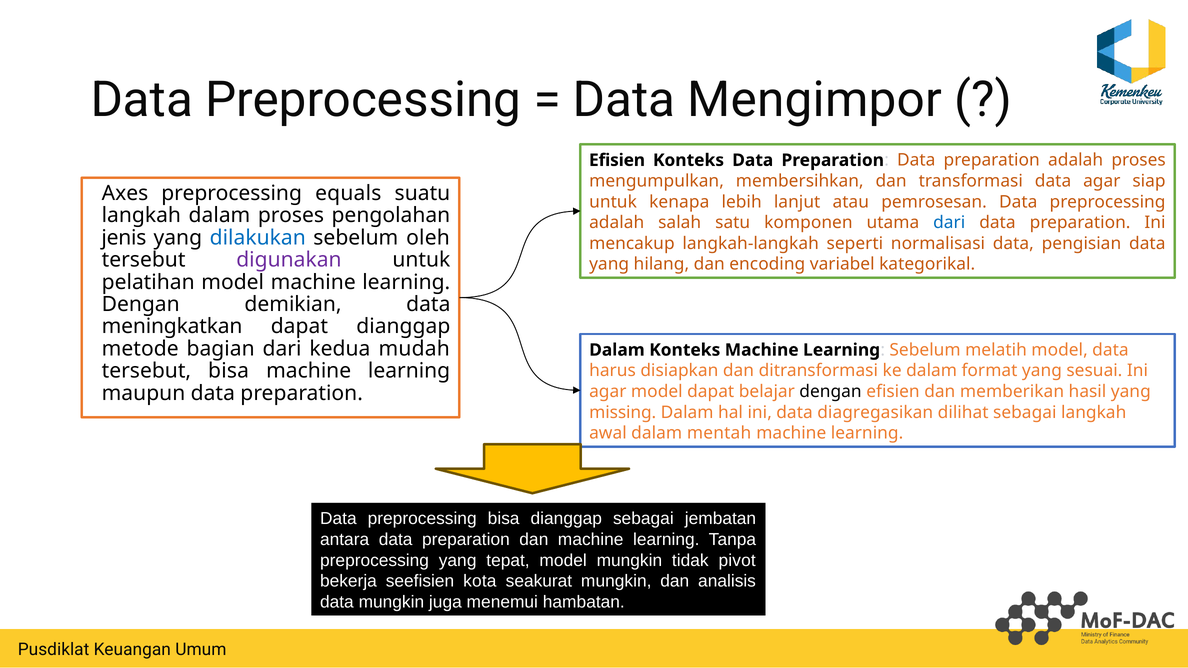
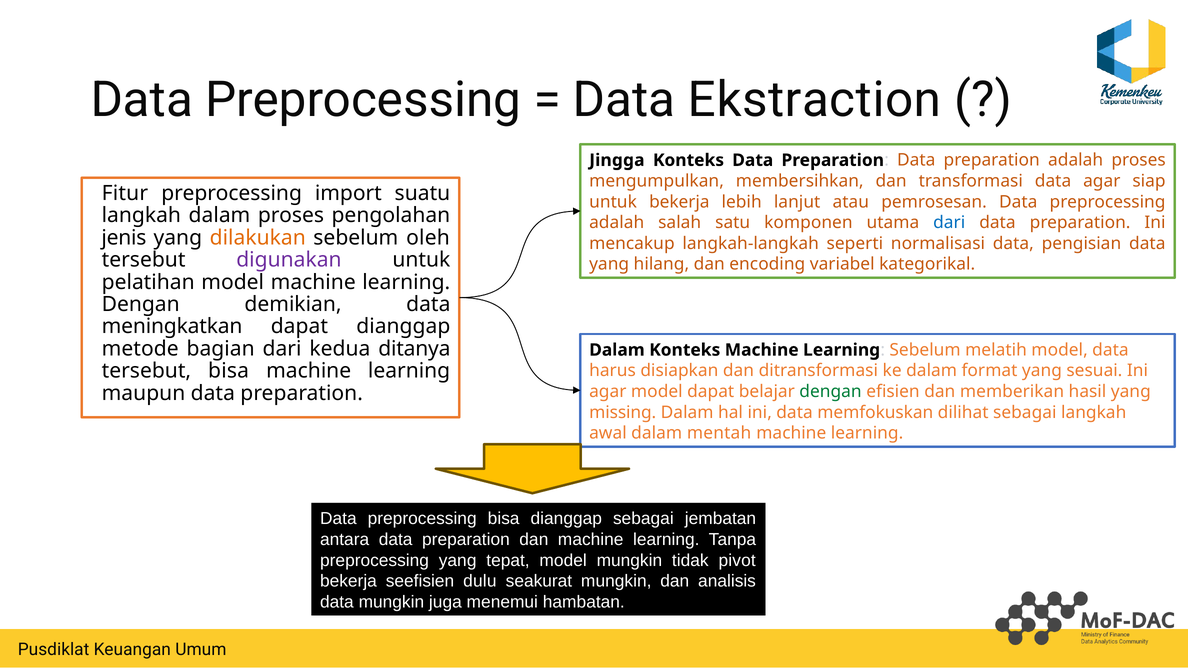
Mengimpor: Mengimpor -> Ekstraction
Efisien at (617, 160): Efisien -> Jingga
Axes: Axes -> Fitur
equals: equals -> import
untuk kenapa: kenapa -> bekerja
dilakukan colour: blue -> orange
mudah: mudah -> ditanya
dengan at (830, 392) colour: black -> green
diagregasikan: diagregasikan -> memfokuskan
kota: kota -> dulu
